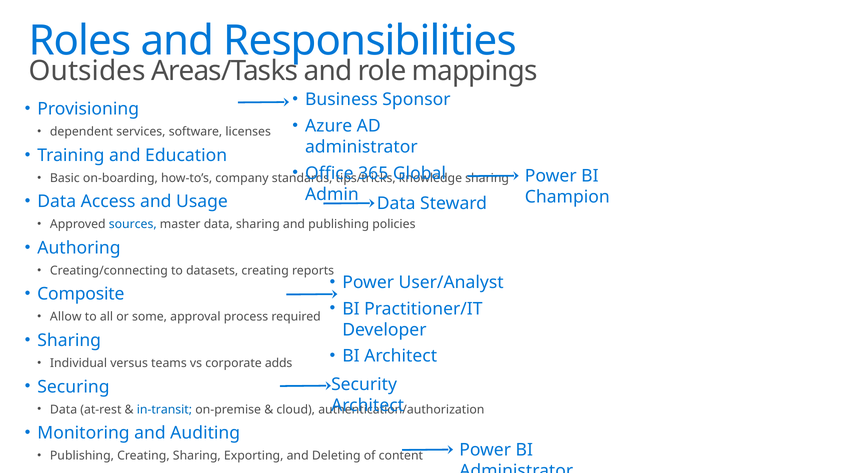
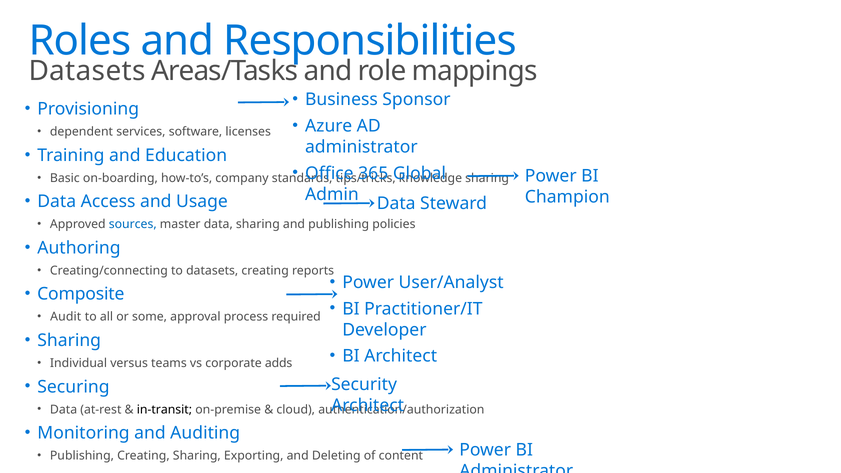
Outsides at (87, 71): Outsides -> Datasets
Allow: Allow -> Audit
in-transit colour: blue -> black
